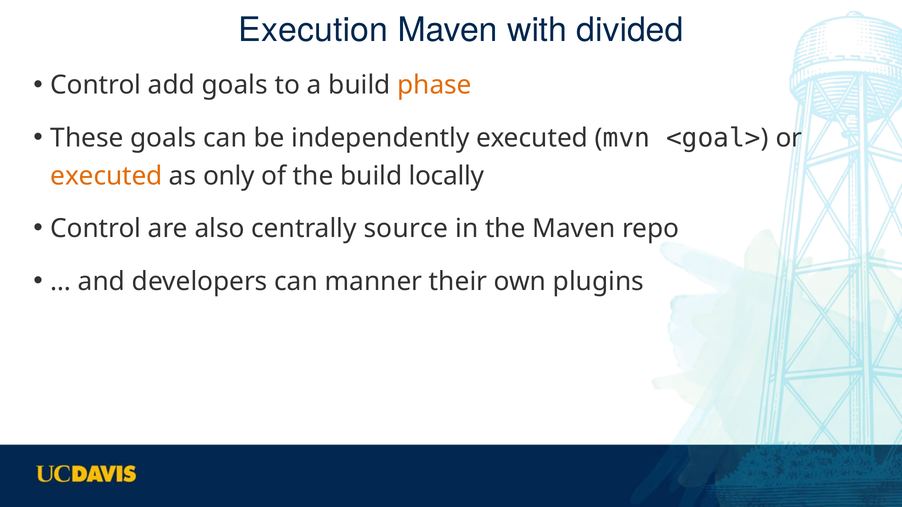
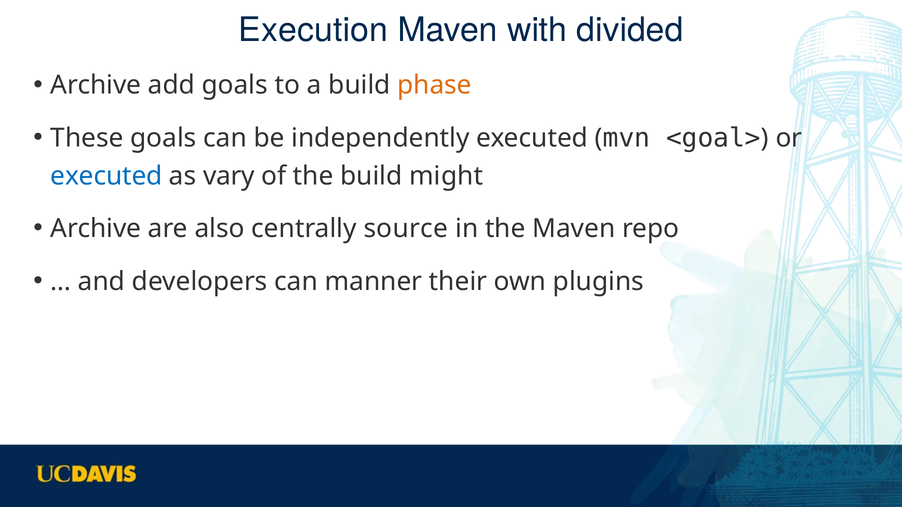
Control at (96, 85): Control -> Archive
executed at (106, 176) colour: orange -> blue
only: only -> vary
locally: locally -> might
Control at (96, 229): Control -> Archive
